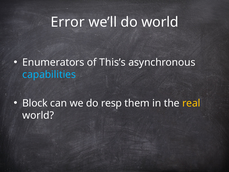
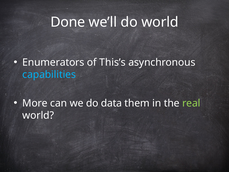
Error: Error -> Done
Block: Block -> More
resp: resp -> data
real colour: yellow -> light green
